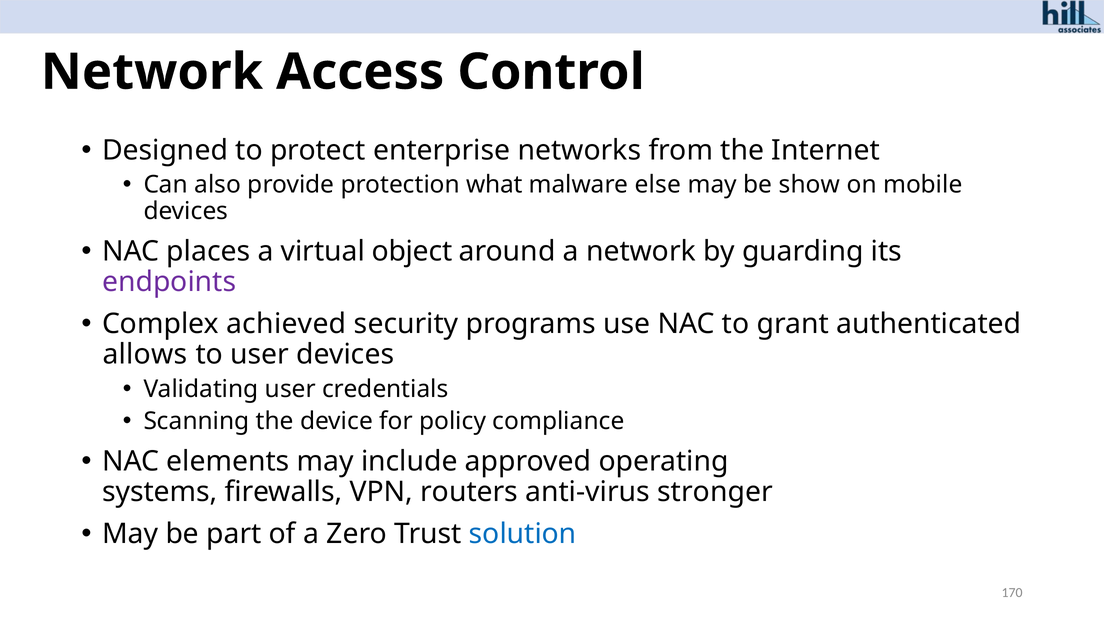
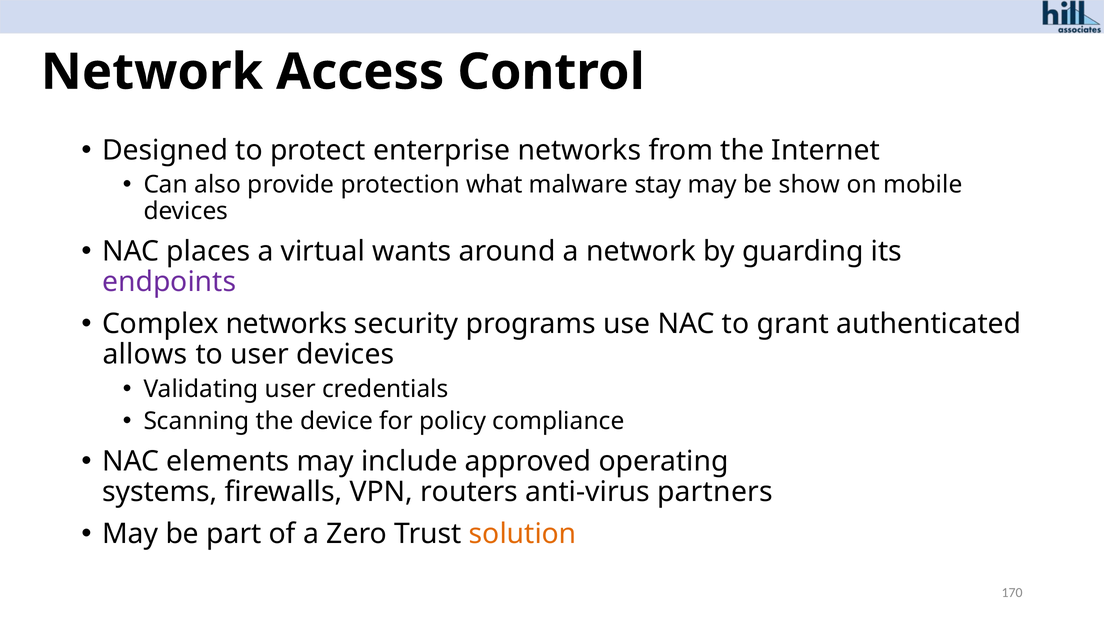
else: else -> stay
object: object -> wants
Complex achieved: achieved -> networks
stronger: stronger -> partners
solution colour: blue -> orange
